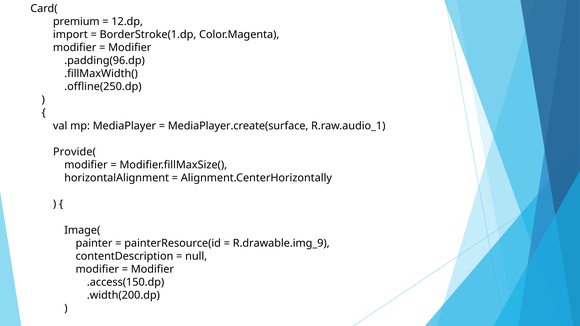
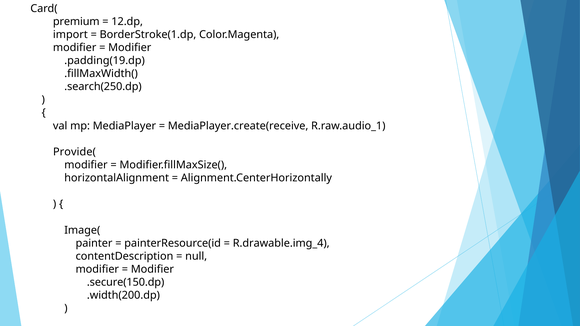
.padding(96.dp: .padding(96.dp -> .padding(19.dp
.offline(250.dp: .offline(250.dp -> .search(250.dp
MediaPlayer.create(surface: MediaPlayer.create(surface -> MediaPlayer.create(receive
R.drawable.img_9: R.drawable.img_9 -> R.drawable.img_4
.access(150.dp: .access(150.dp -> .secure(150.dp
